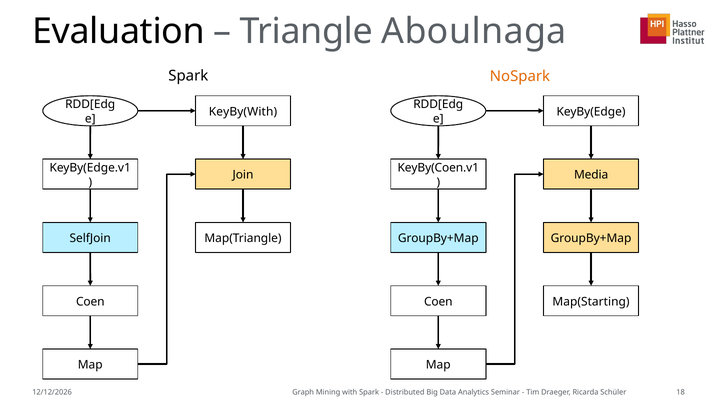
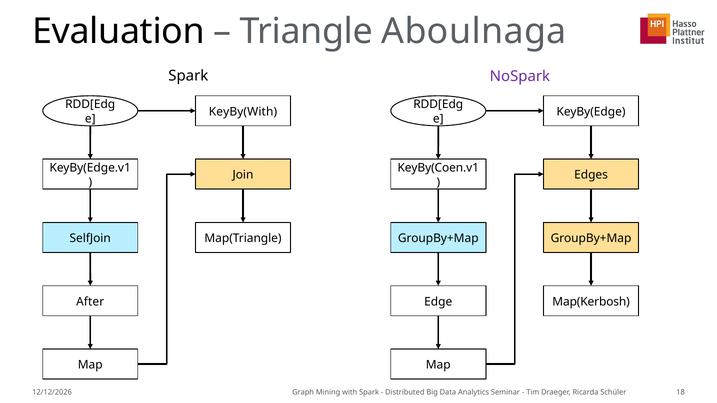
NoSpark colour: orange -> purple
Media: Media -> Edges
Coen at (90, 302): Coen -> After
Coen at (438, 302): Coen -> Edge
Map(Starting: Map(Starting -> Map(Kerbosh
